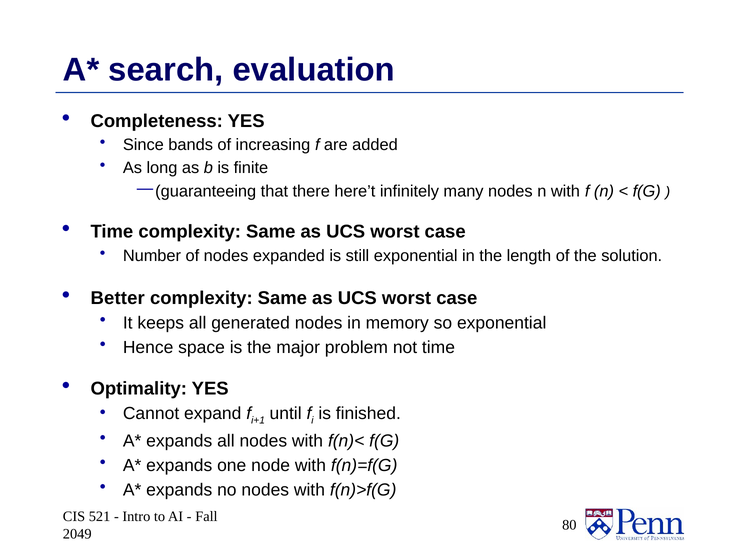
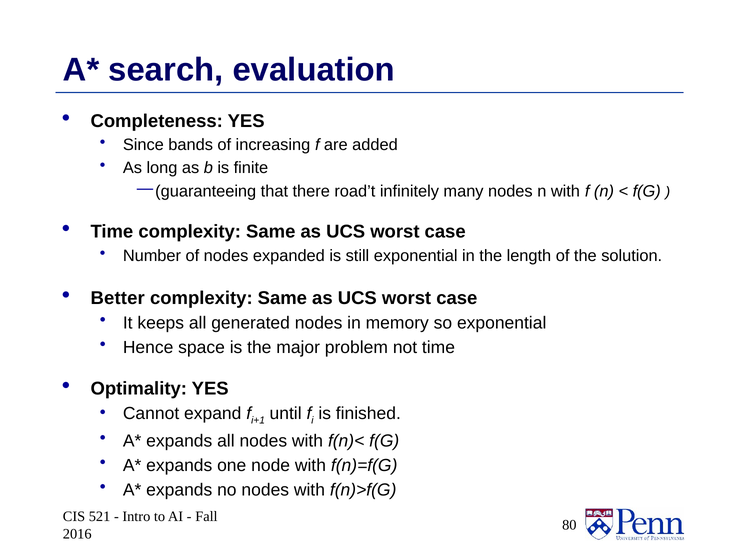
here’t: here’t -> road’t
2049: 2049 -> 2016
